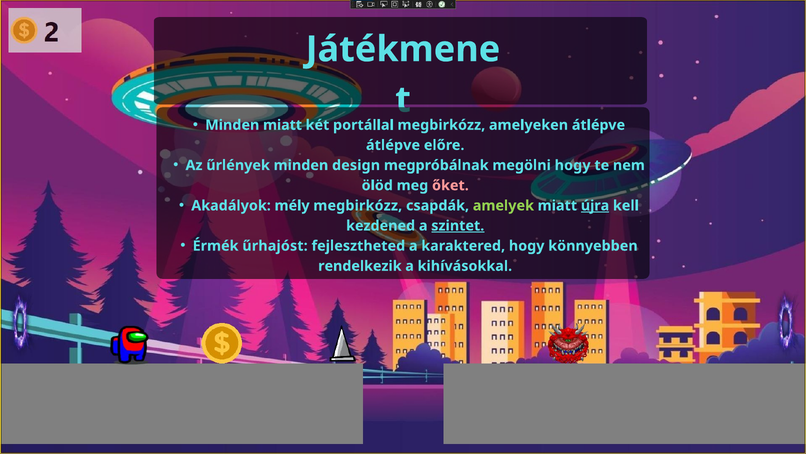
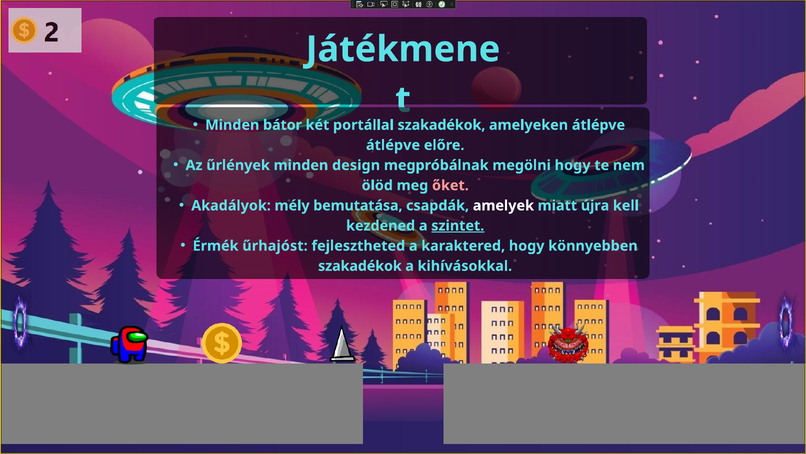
Minden miatt: miatt -> bátor
portállal megbirkózz: megbirkózz -> szakadékok
mély megbirkózz: megbirkózz -> bemutatása
amelyek colour: light green -> white
újra underline: present -> none
rendelkezik at (360, 266): rendelkezik -> szakadékok
